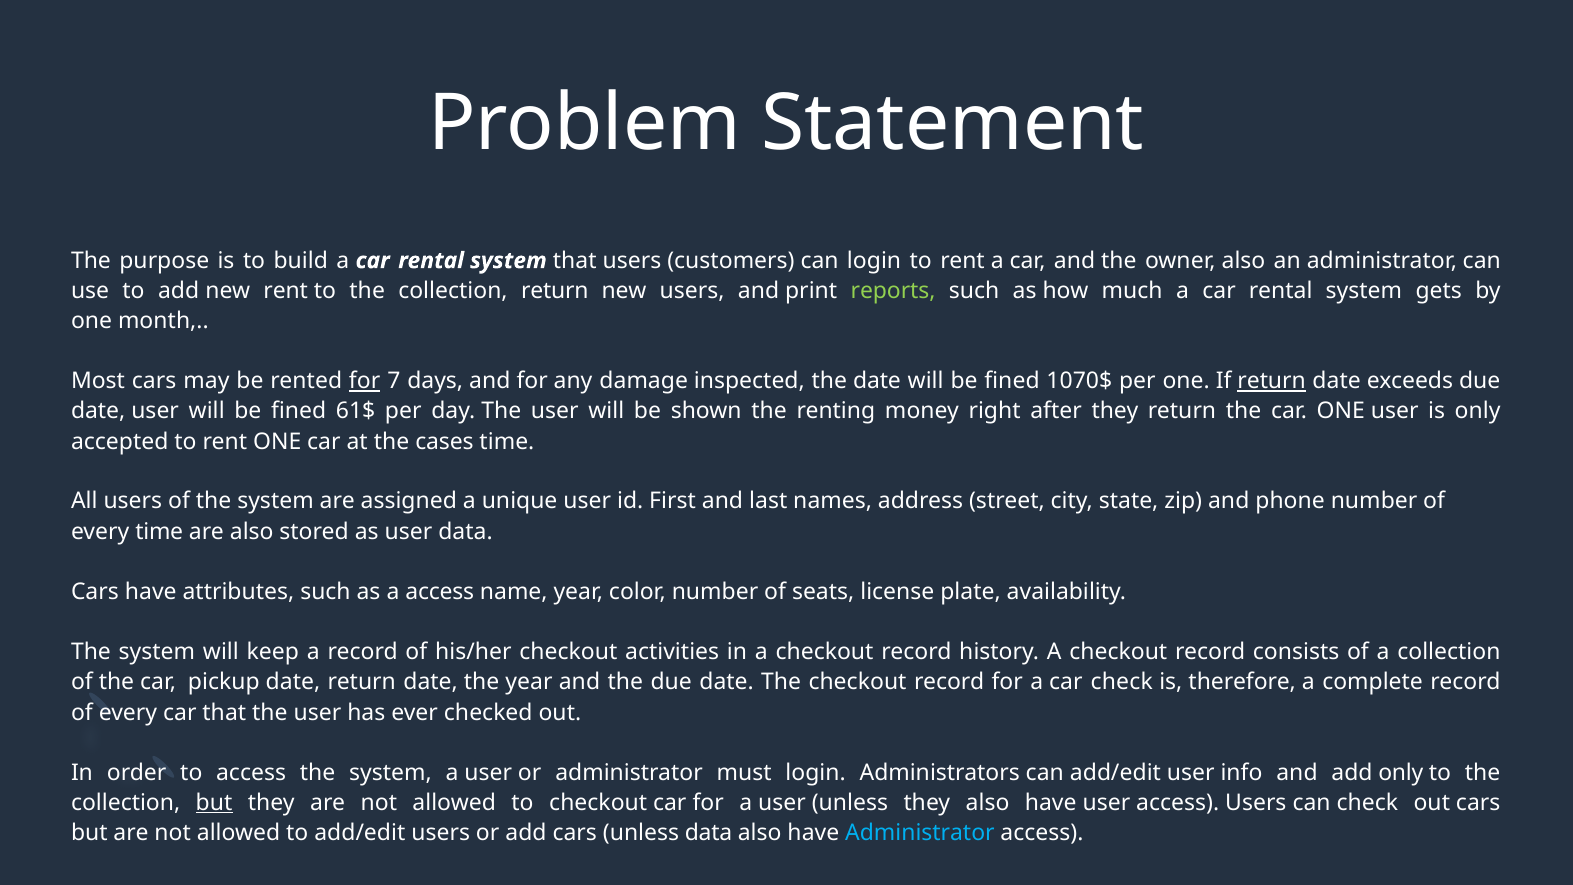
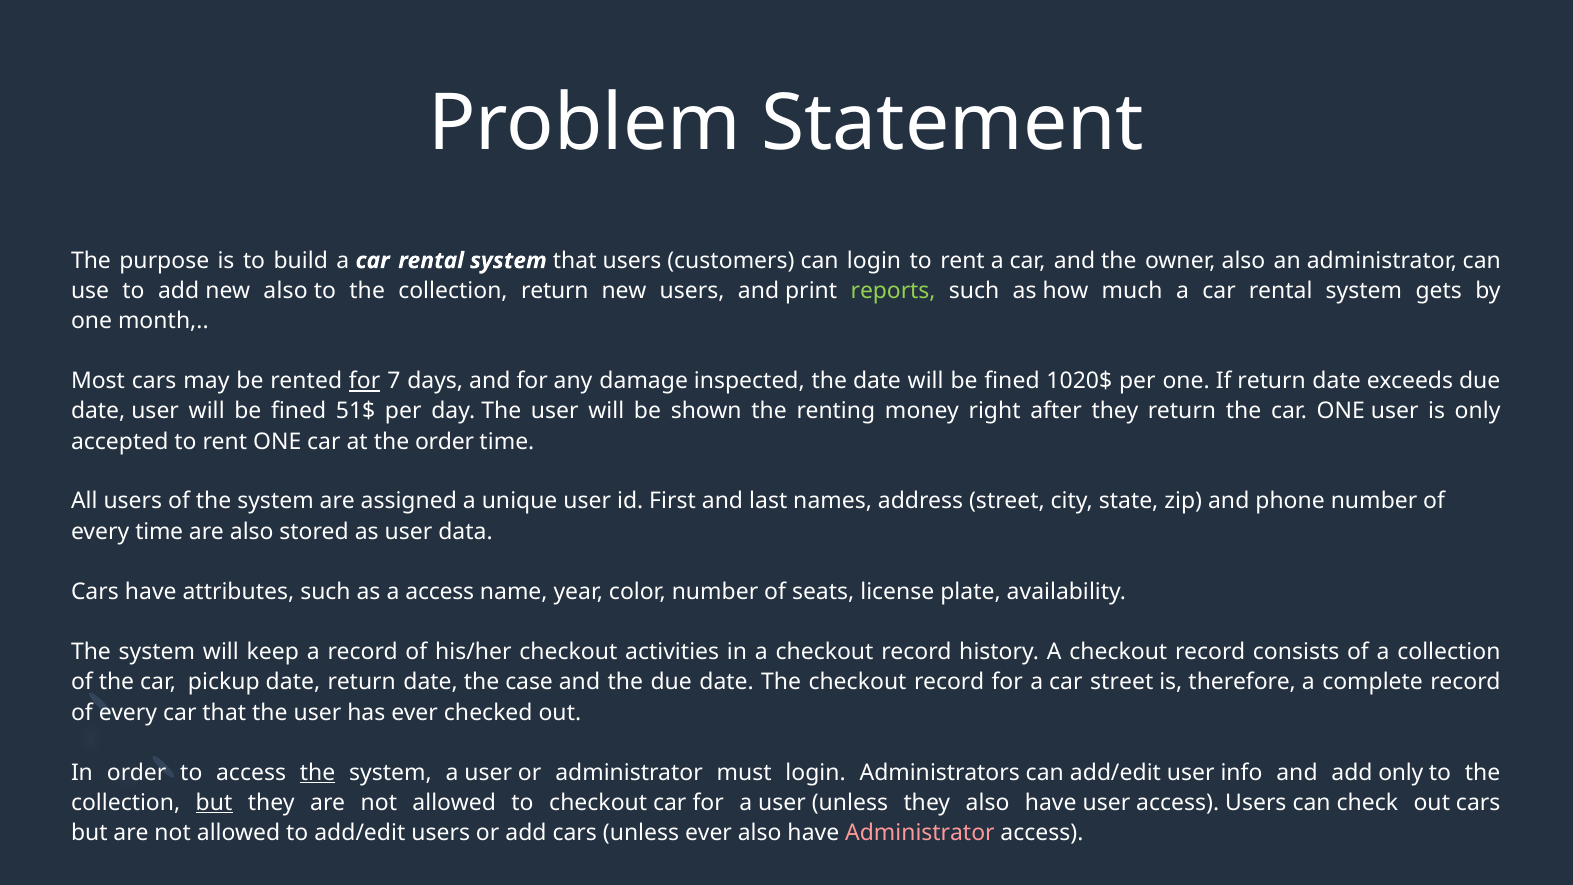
new rent: rent -> also
1070$: 1070$ -> 1020$
return at (1272, 381) underline: present -> none
61$: 61$ -> 51$
the cases: cases -> order
the year: year -> case
car check: check -> street
the at (318, 772) underline: none -> present
unless data: data -> ever
Administrator at (920, 833) colour: light blue -> pink
